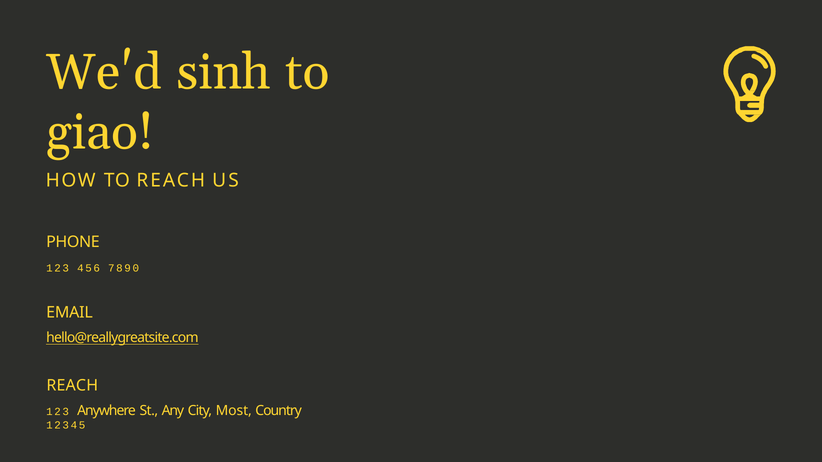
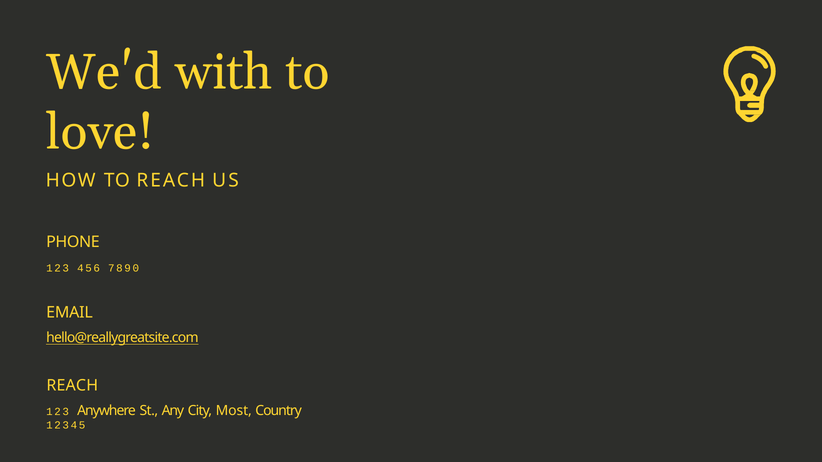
sinh: sinh -> with
giao: giao -> love
